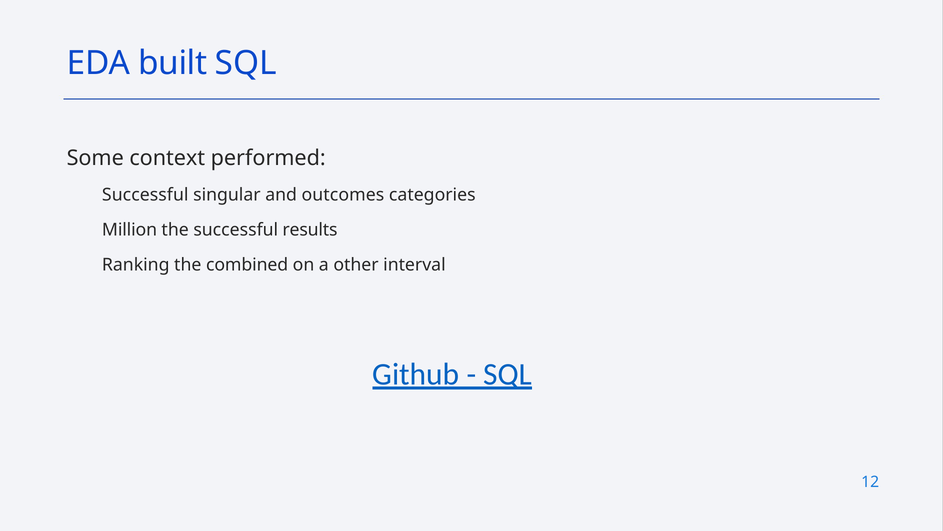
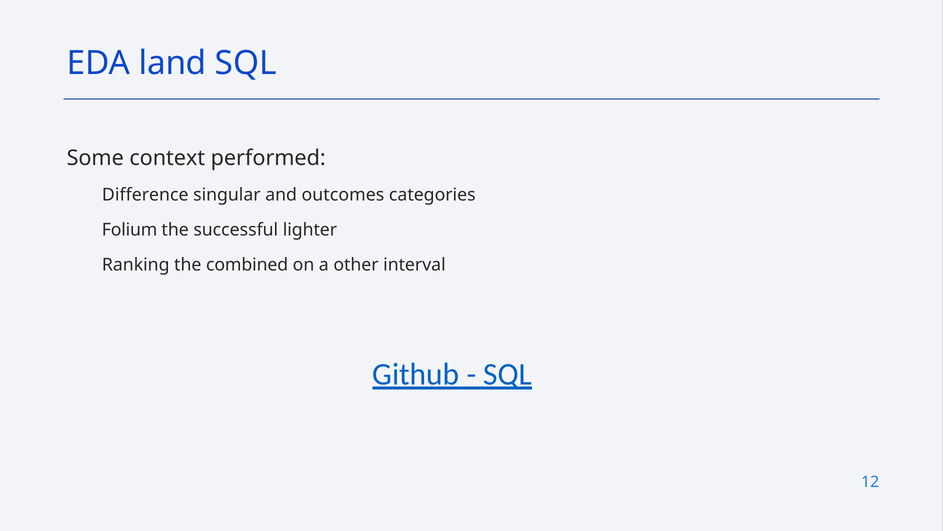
built: built -> land
Successful at (145, 195): Successful -> Difference
Million: Million -> Folium
results: results -> lighter
